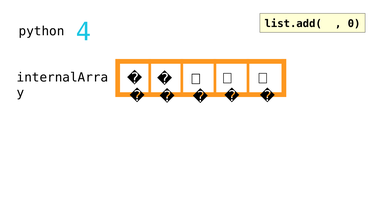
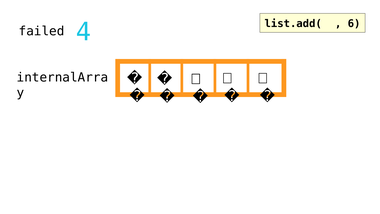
python: python -> failed
0: 0 -> 6
